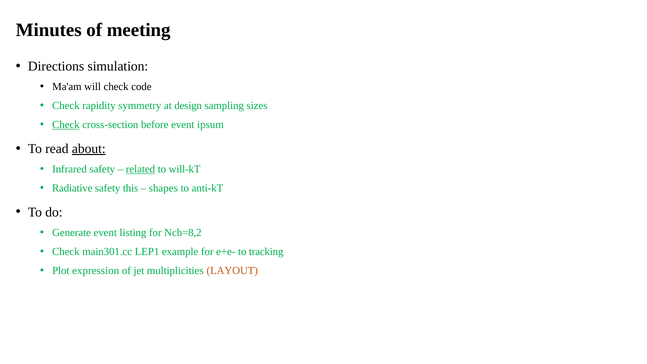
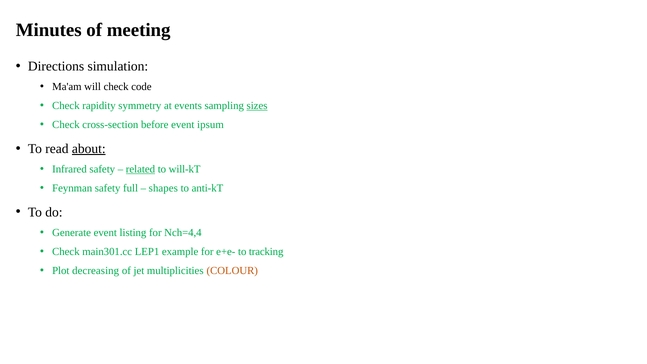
design: design -> events
sizes underline: none -> present
Check at (66, 125) underline: present -> none
Radiative: Radiative -> Feynman
this: this -> full
Nch=8,2: Nch=8,2 -> Nch=4,4
expression: expression -> decreasing
LAYOUT: LAYOUT -> COLOUR
